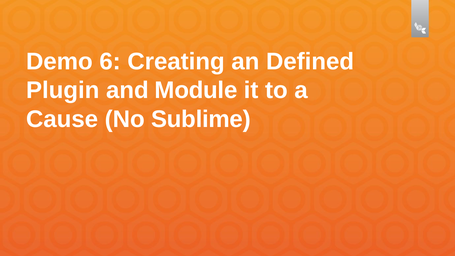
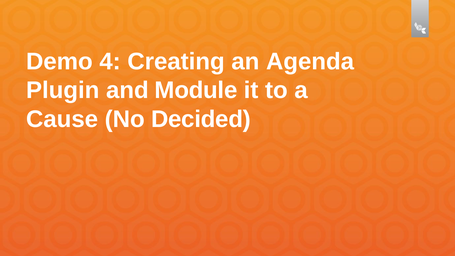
6: 6 -> 4
Defined: Defined -> Agenda
Sublime: Sublime -> Decided
